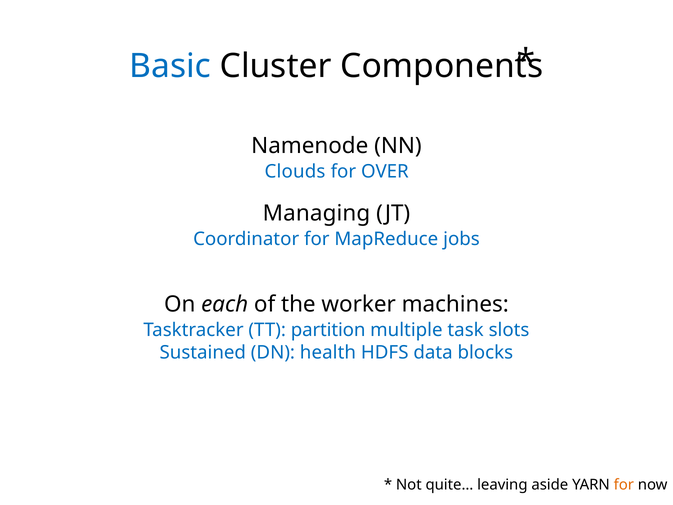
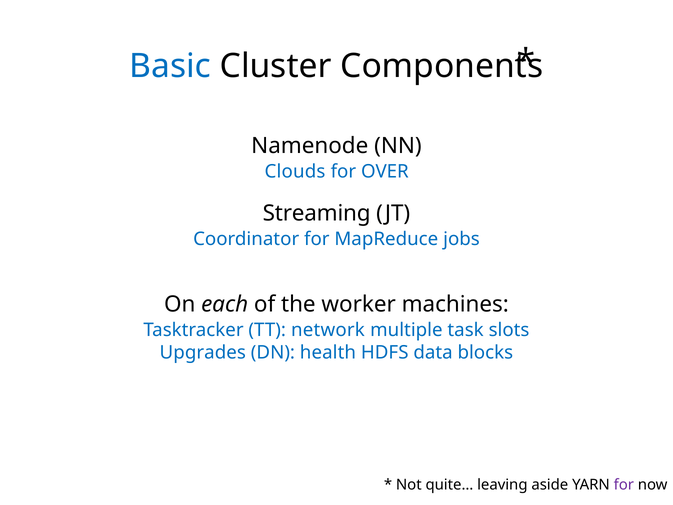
Managing: Managing -> Streaming
partition: partition -> network
Sustained: Sustained -> Upgrades
for at (624, 484) colour: orange -> purple
